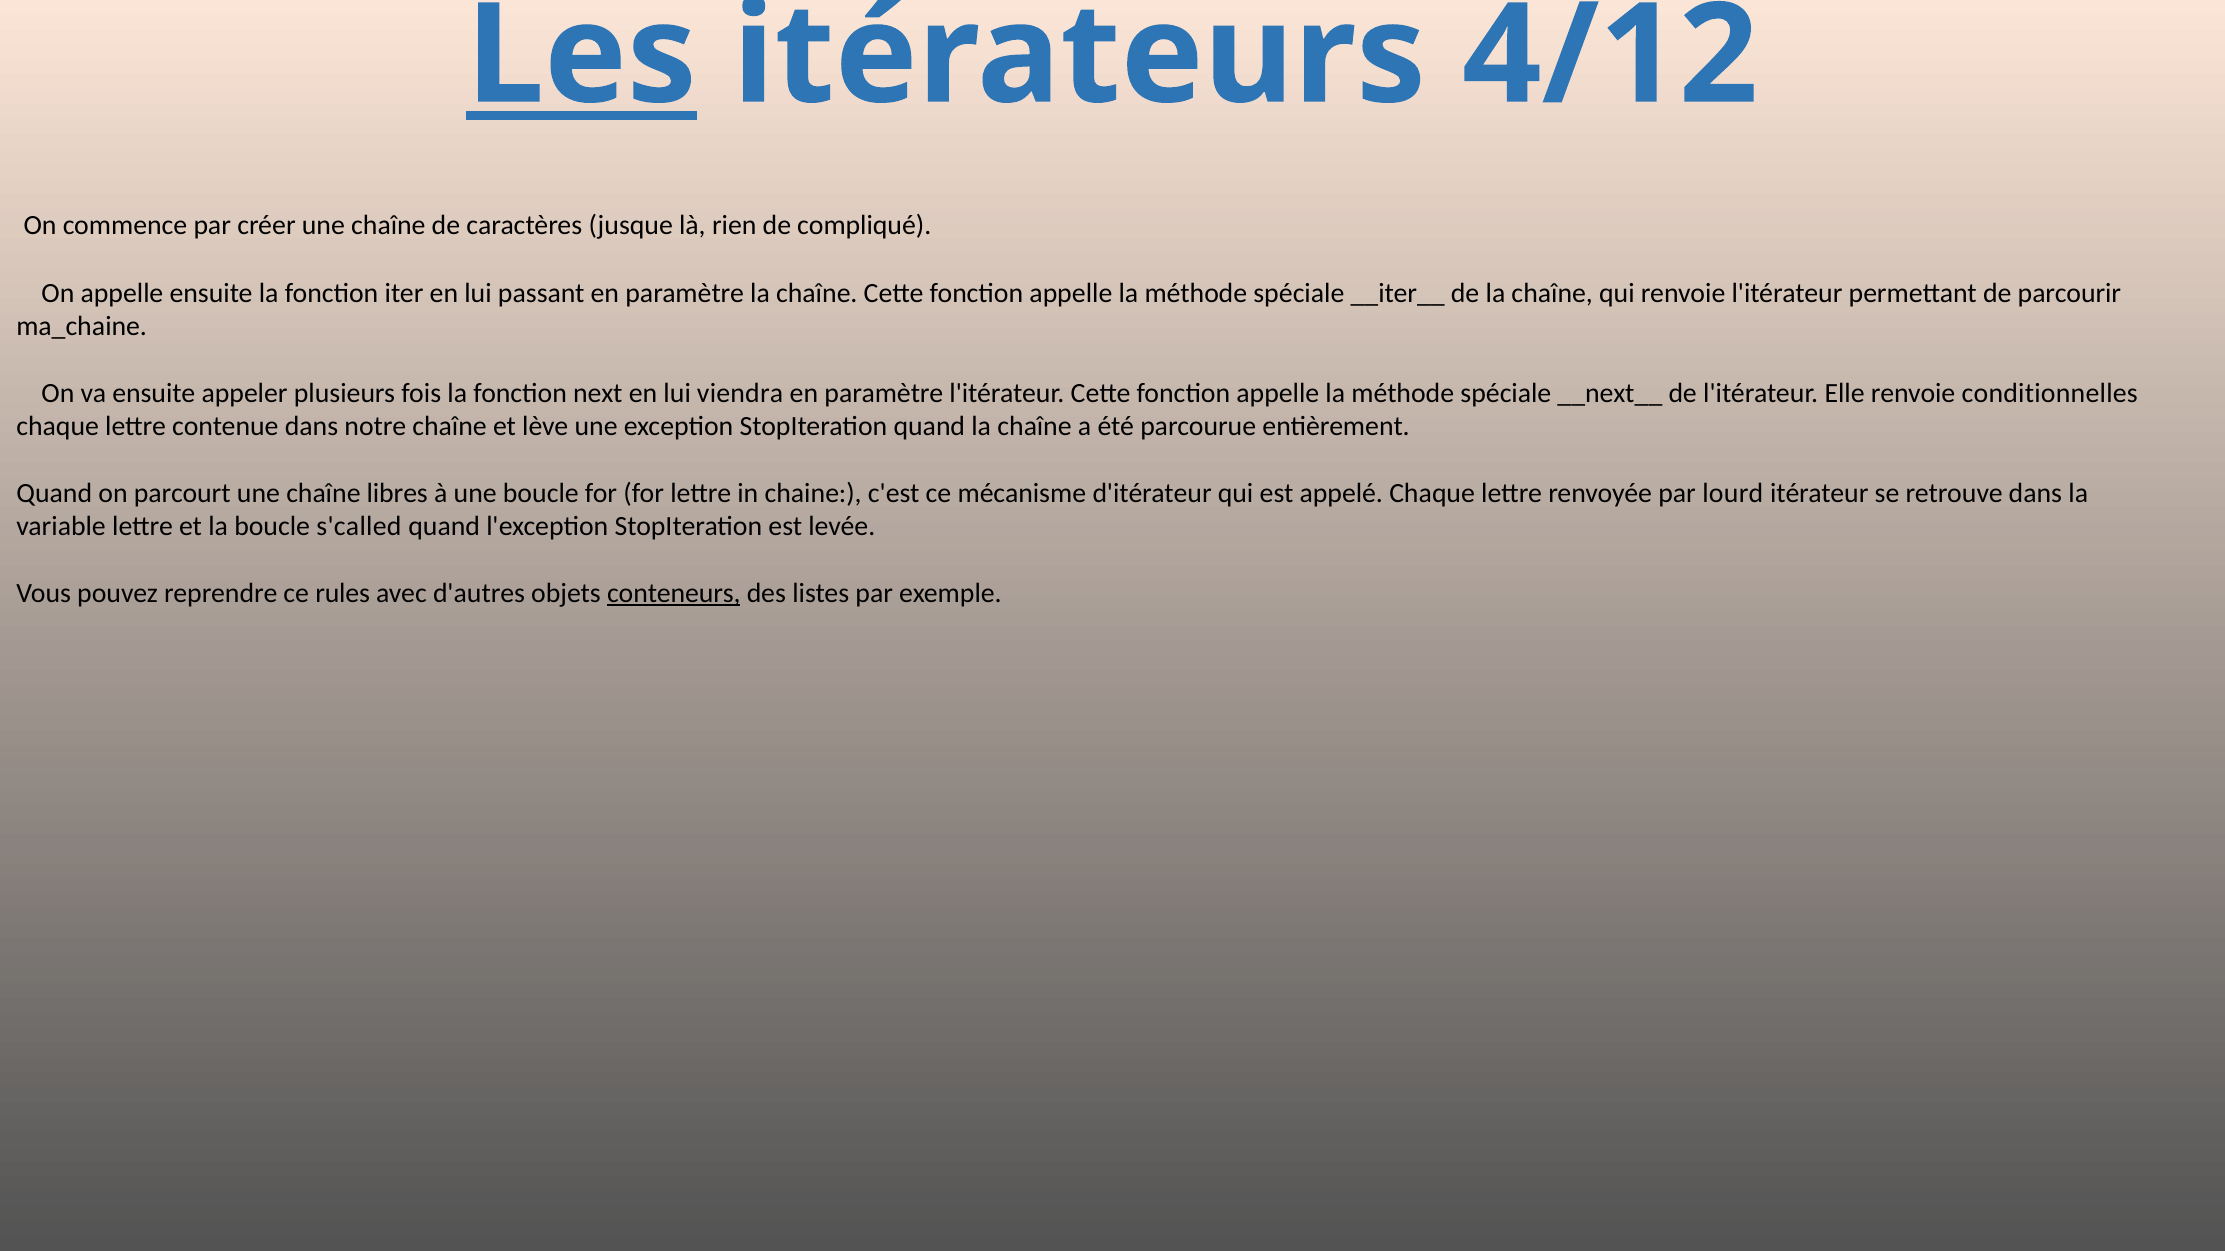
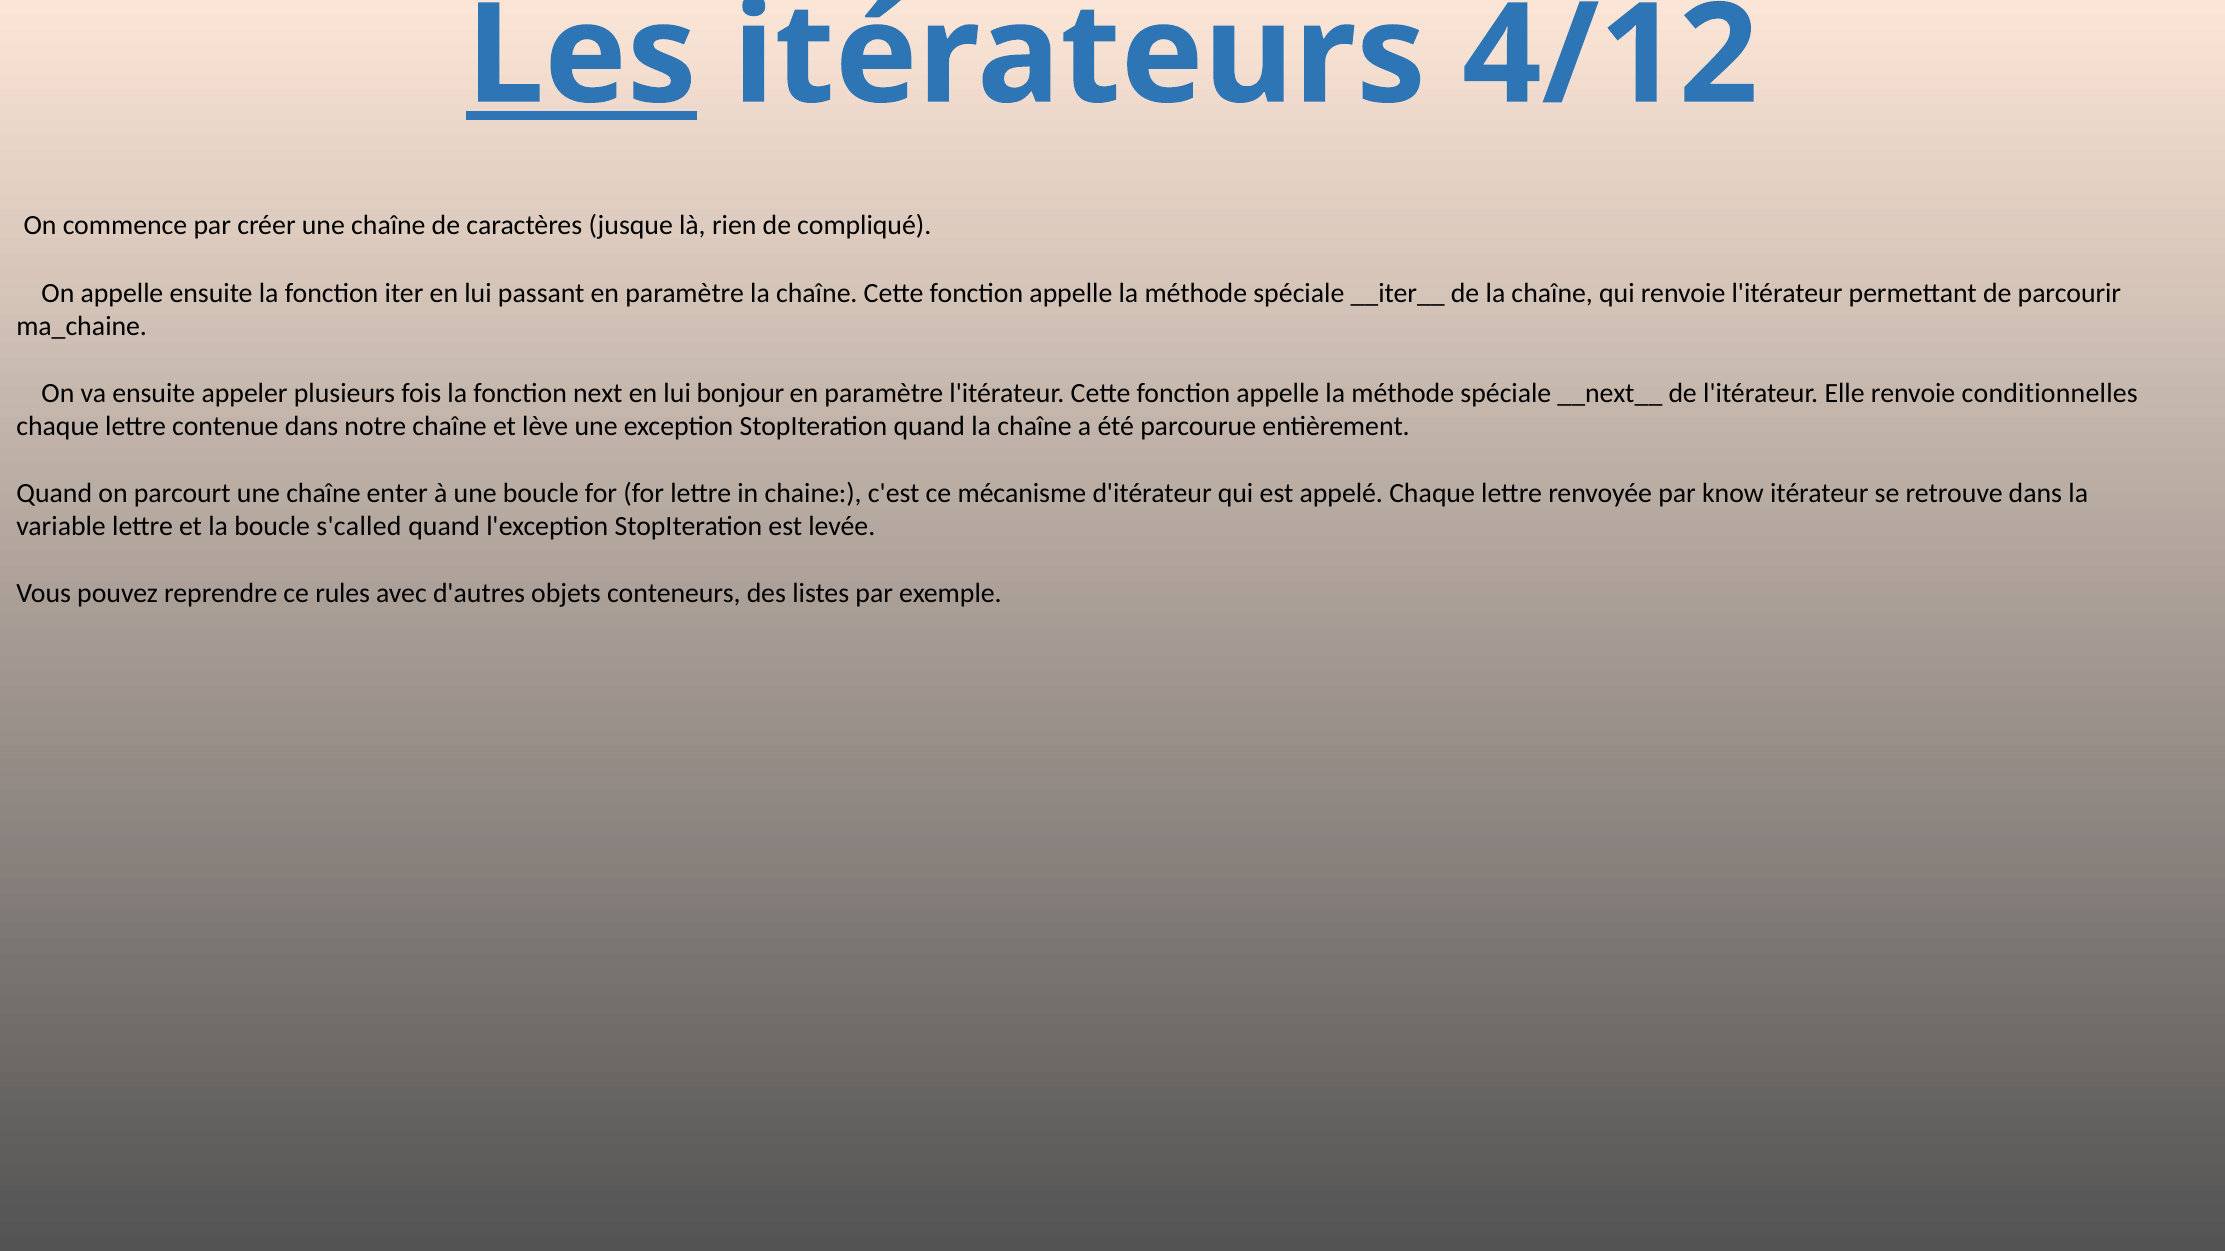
viendra: viendra -> bonjour
libres: libres -> enter
lourd: lourd -> know
conteneurs underline: present -> none
